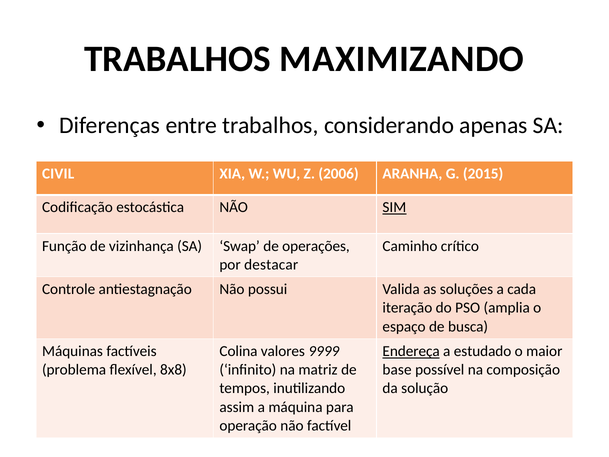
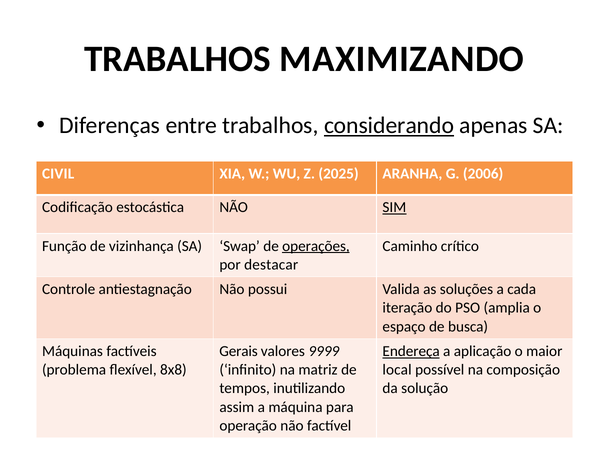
considerando underline: none -> present
2006: 2006 -> 2025
2015: 2015 -> 2006
operações underline: none -> present
Colina: Colina -> Gerais
estudado: estudado -> aplicação
base: base -> local
